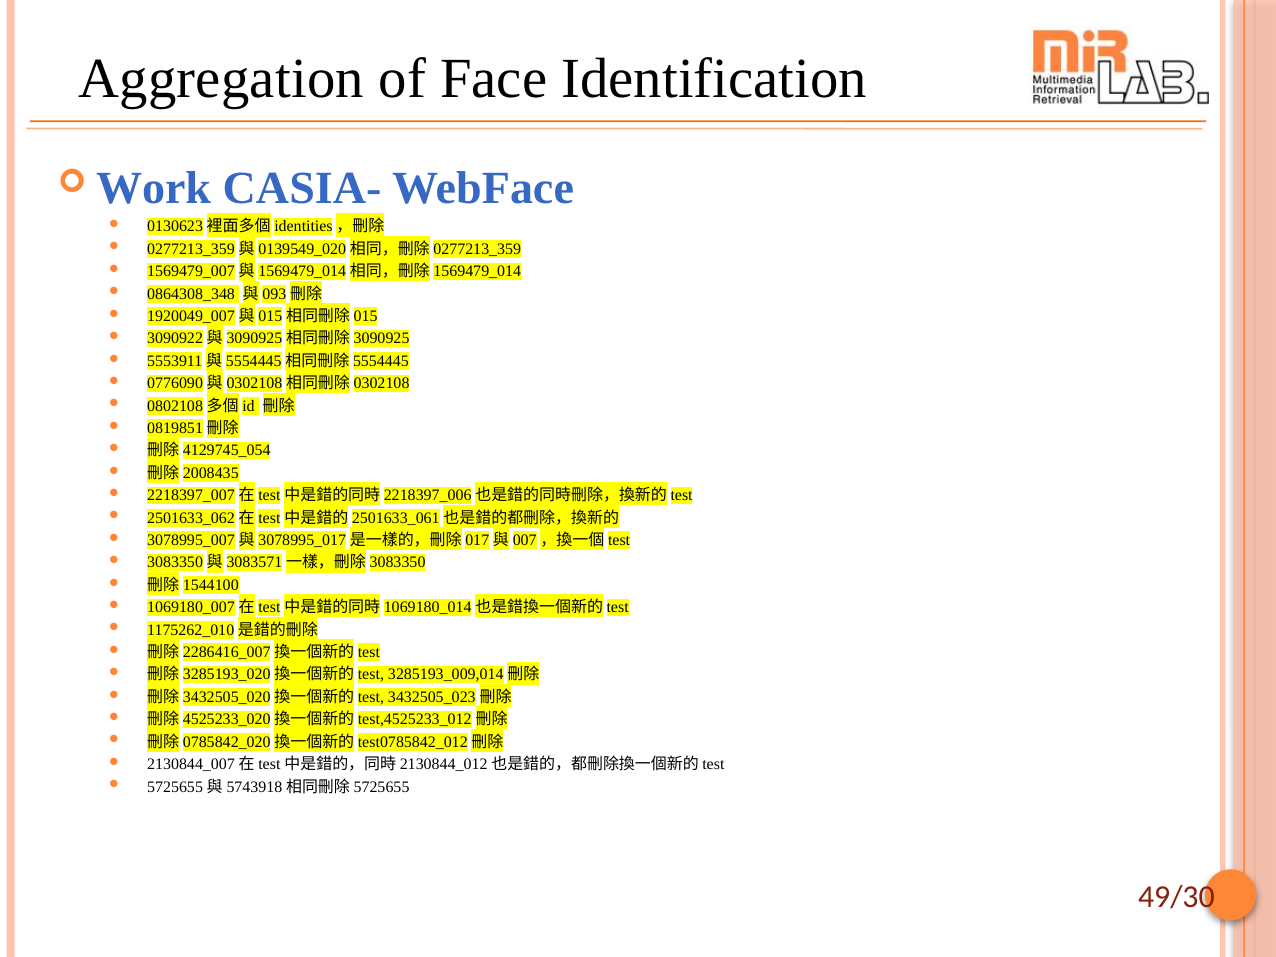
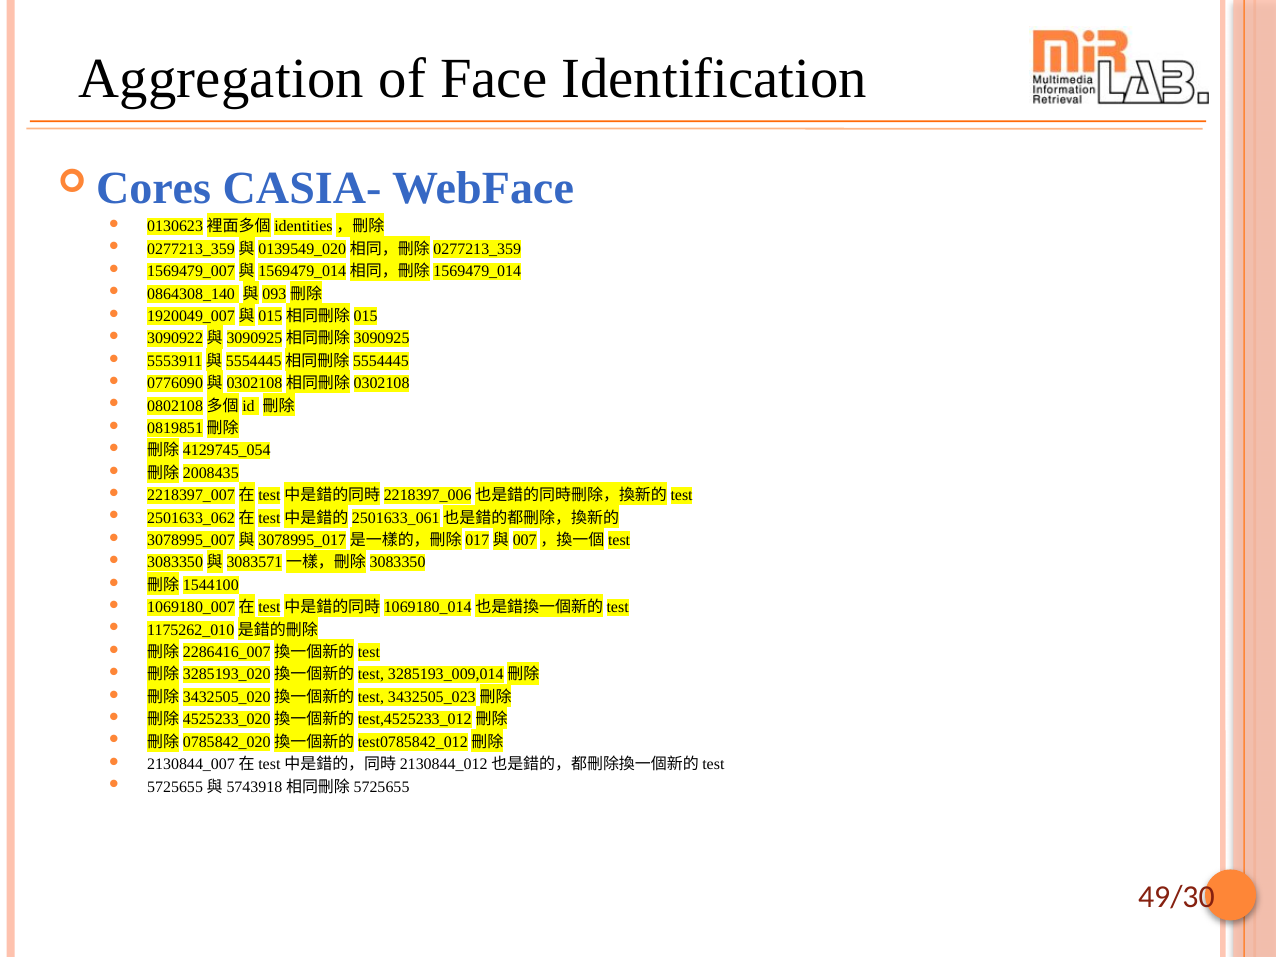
Work: Work -> Cores
0864308_348: 0864308_348 -> 0864308_140
